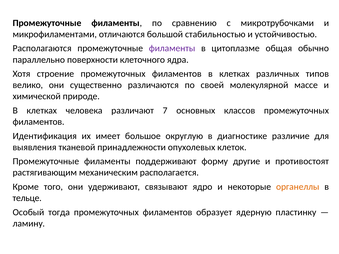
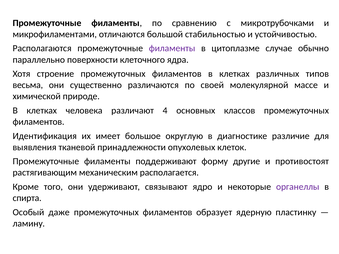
общая: общая -> случае
велико: велико -> весьма
7: 7 -> 4
органеллы colour: orange -> purple
тельце: тельце -> спирта
тогда: тогда -> даже
